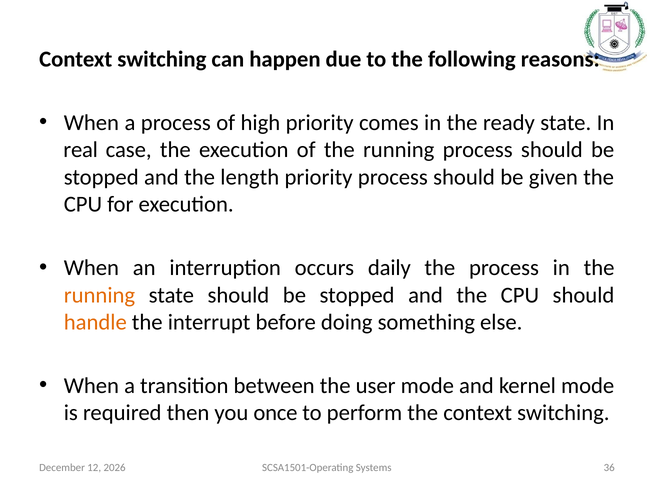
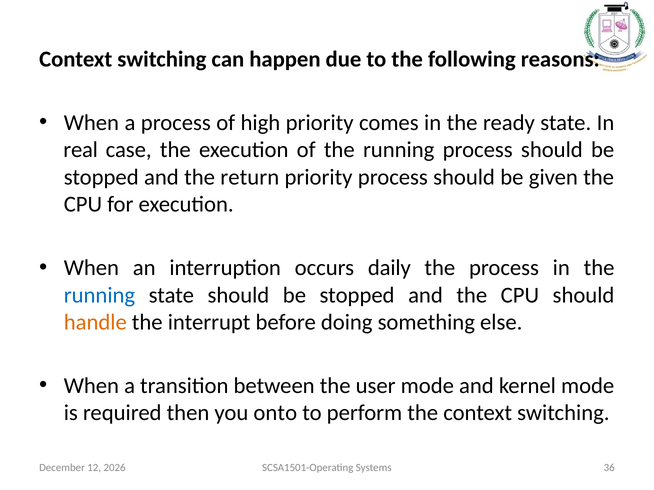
length: length -> return
running at (99, 295) colour: orange -> blue
once: once -> onto
